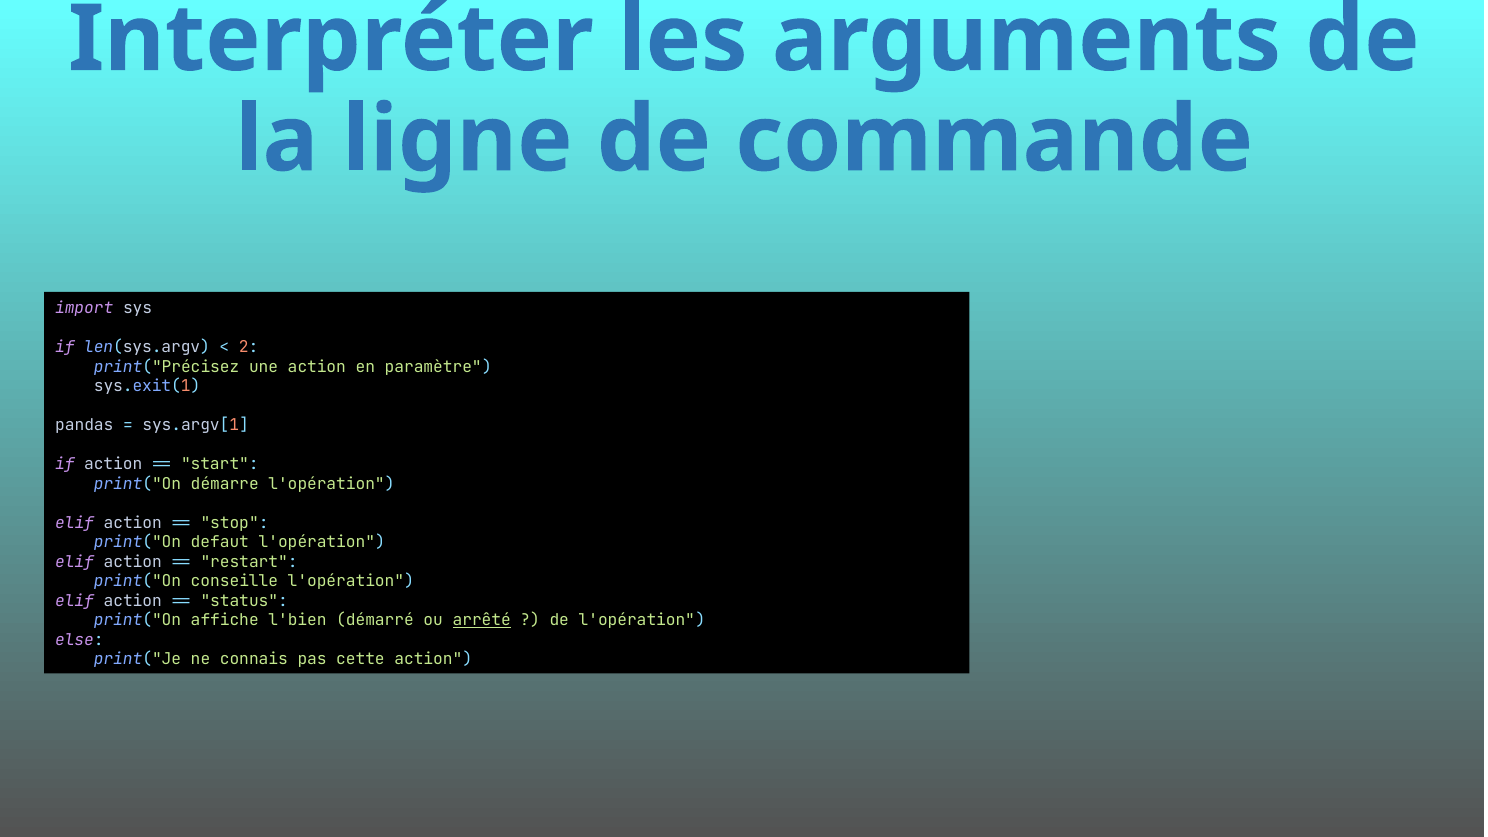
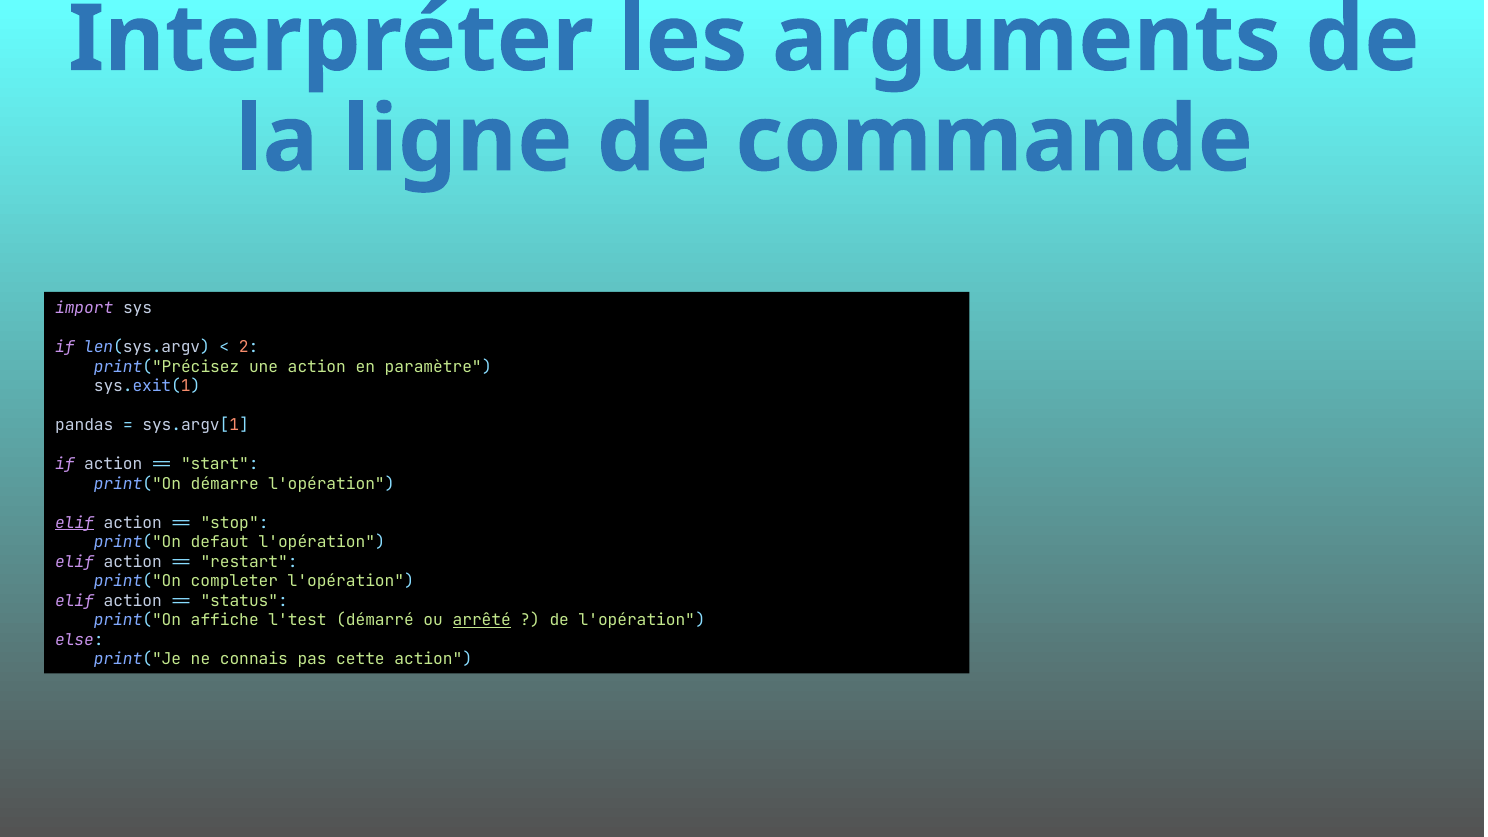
elif at (75, 523) underline: none -> present
conseille: conseille -> completer
l'bien: l'bien -> l'test
